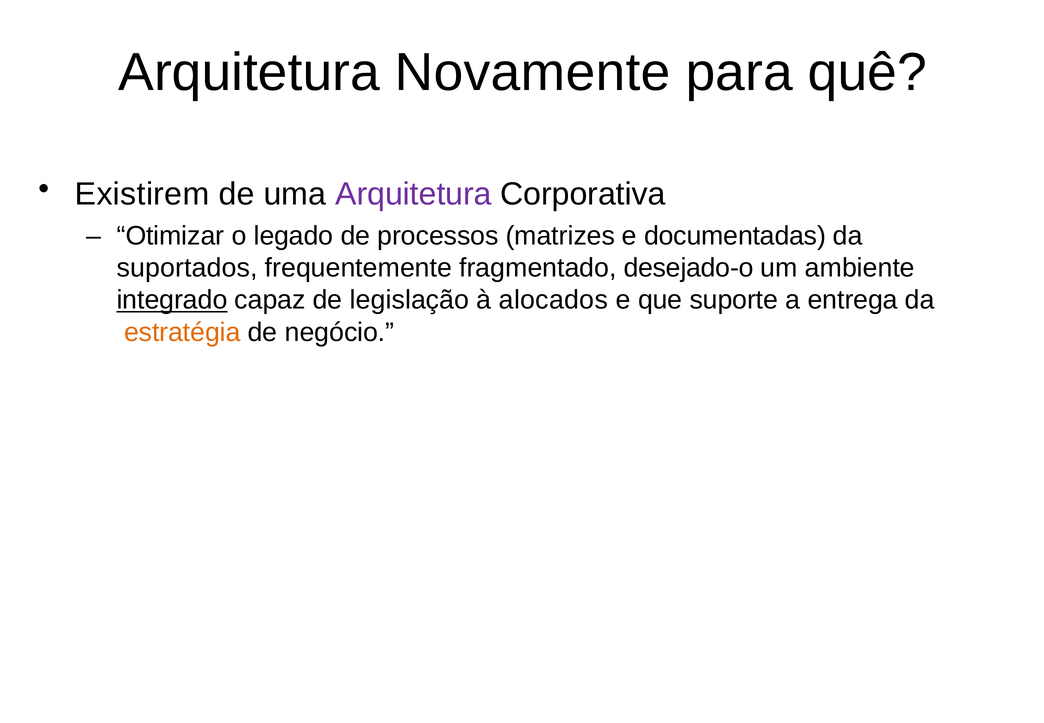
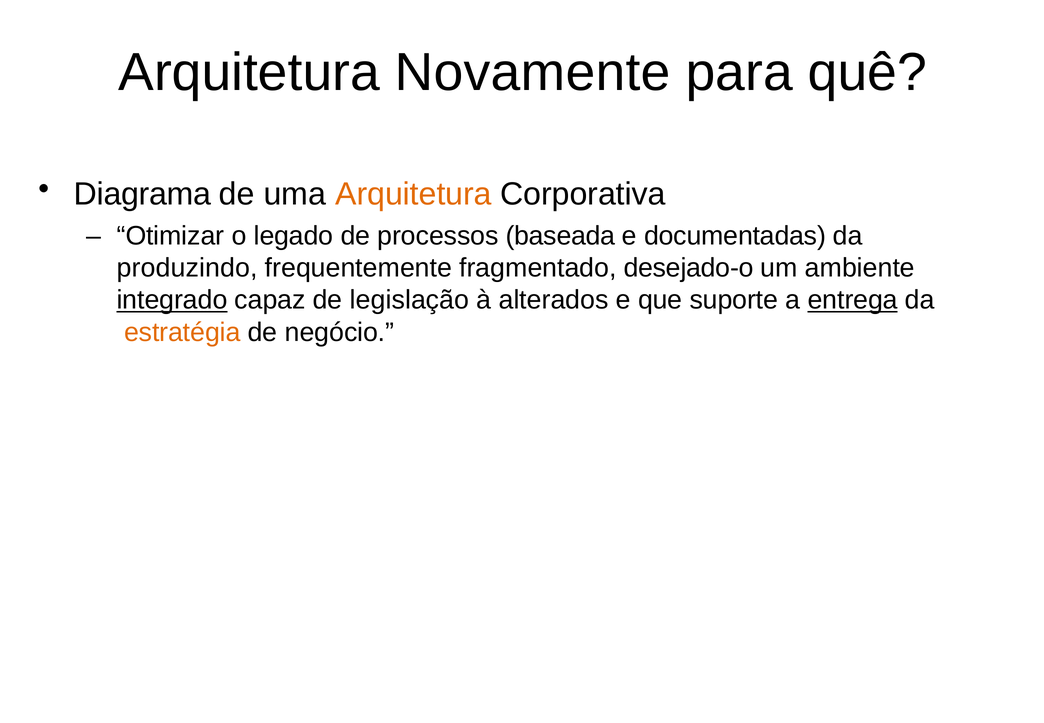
Existirem: Existirem -> Diagrama
Arquitetura at (413, 194) colour: purple -> orange
matrizes: matrizes -> baseada
suportados: suportados -> produzindo
alocados: alocados -> alterados
entrega underline: none -> present
